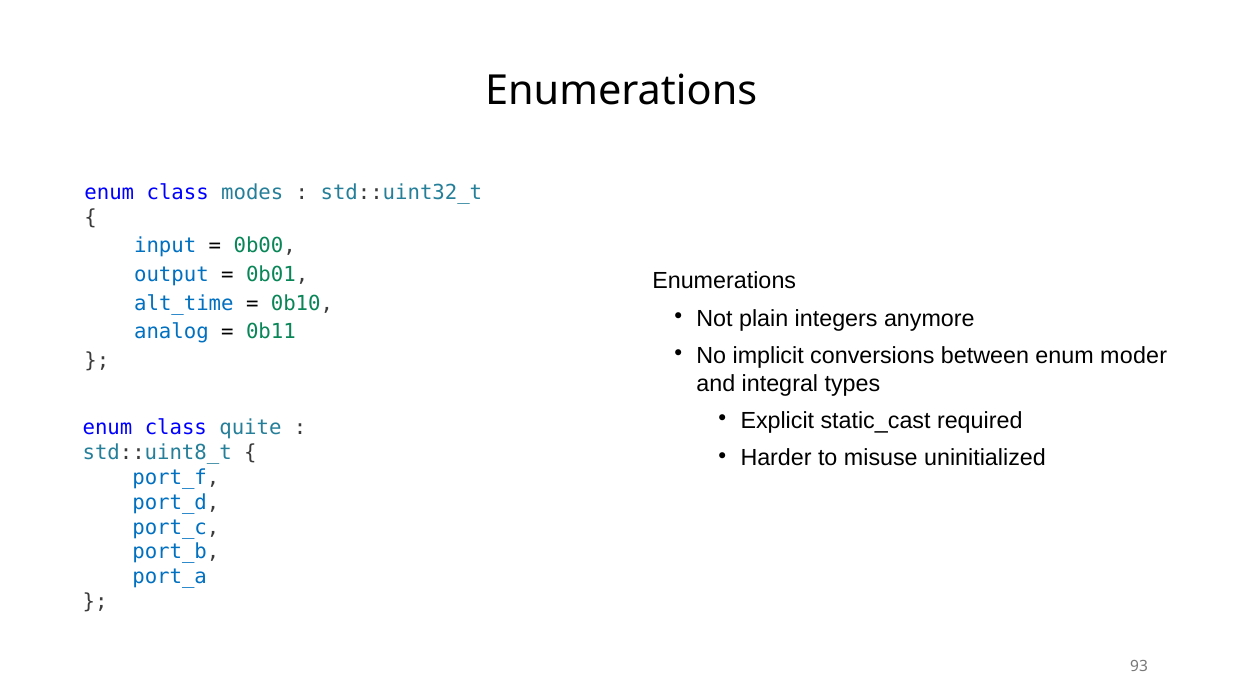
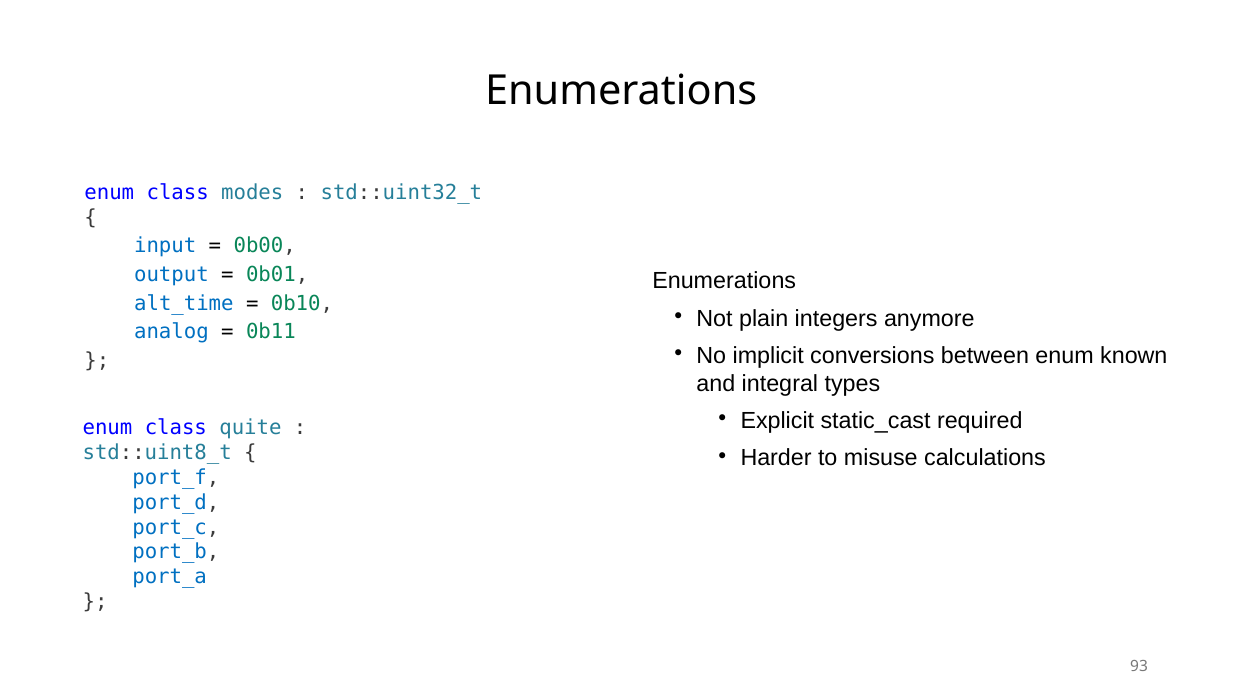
moder: moder -> known
uninitialized: uninitialized -> calculations
